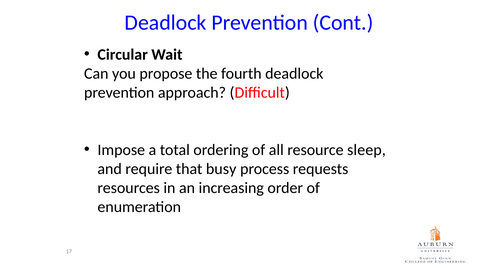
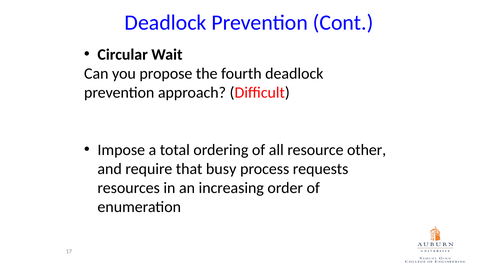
sleep: sleep -> other
